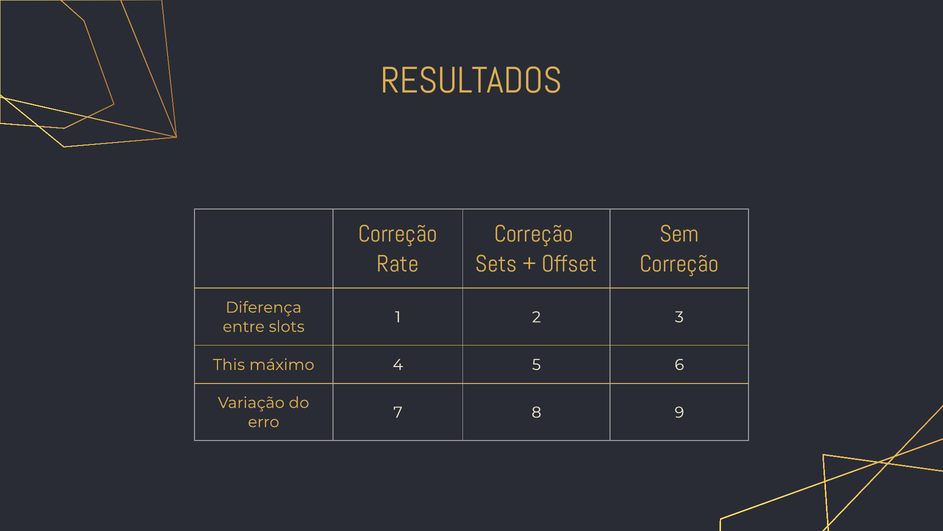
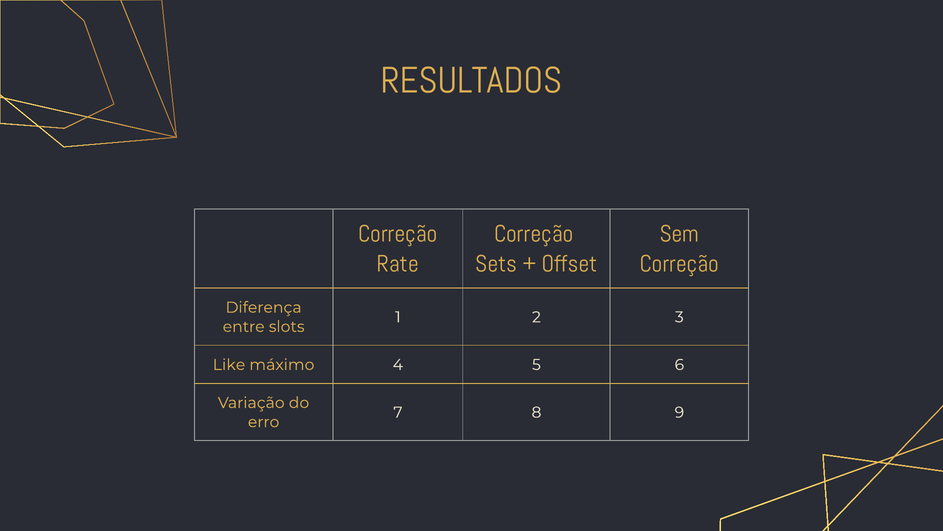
This: This -> Like
